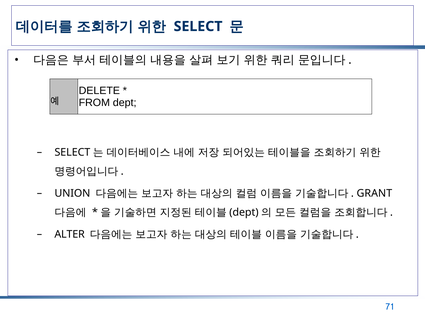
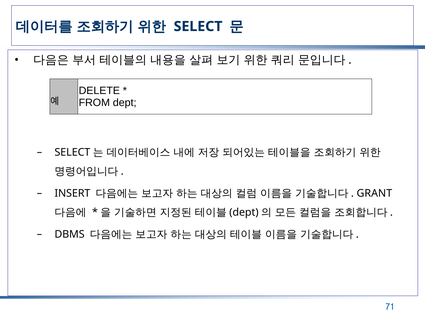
UNION: UNION -> INSERT
ALTER: ALTER -> DBMS
